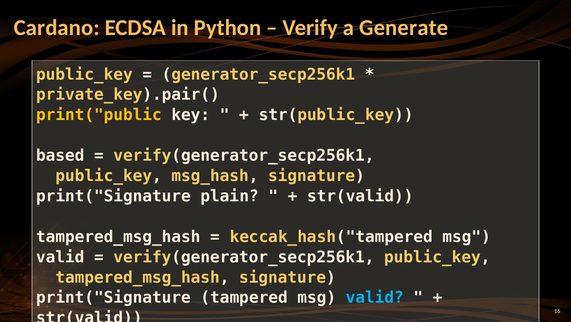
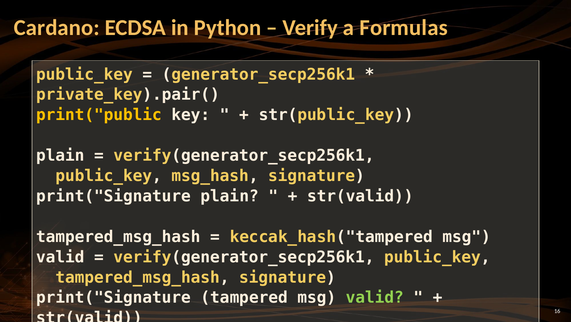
Generate: Generate -> Formulas
based at (60, 155): based -> plain
valid at (375, 297) colour: light blue -> light green
